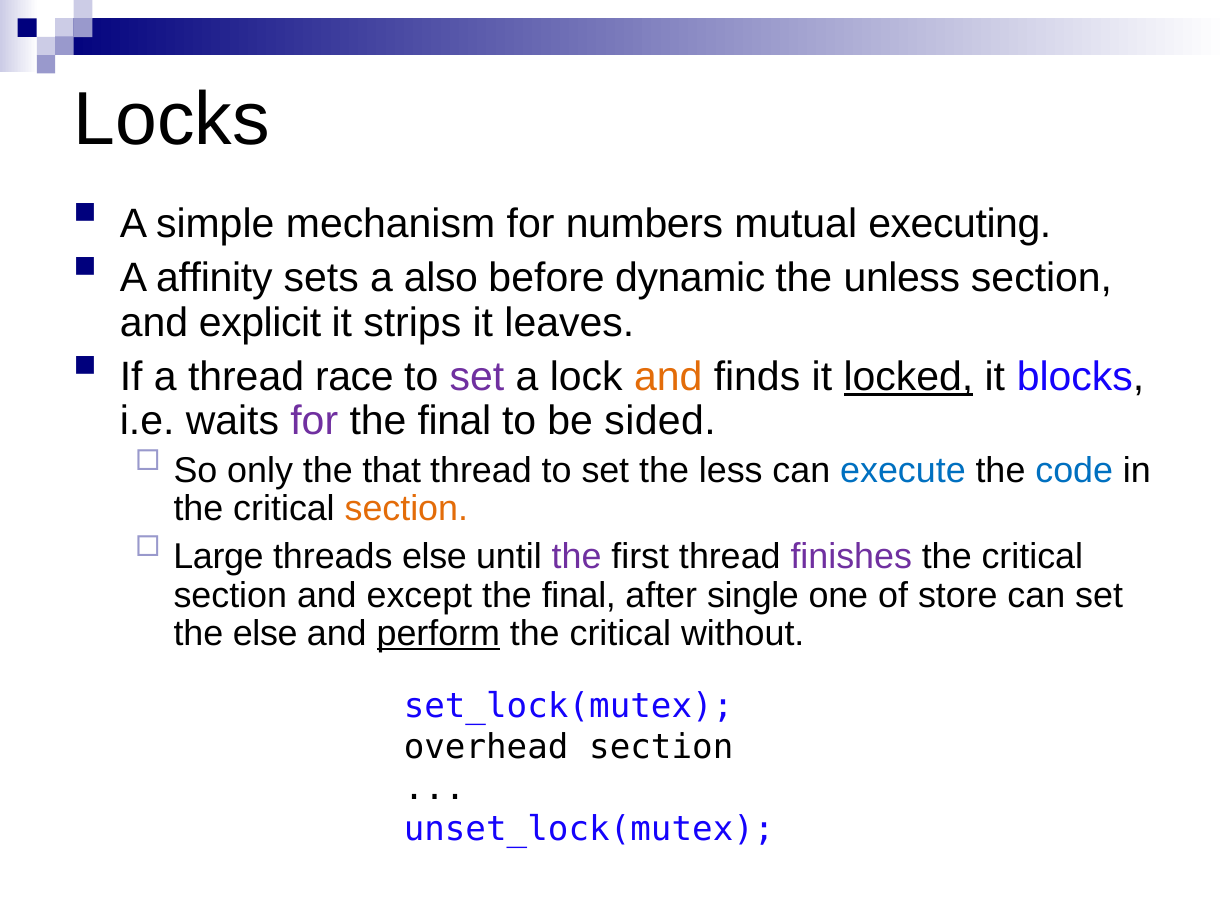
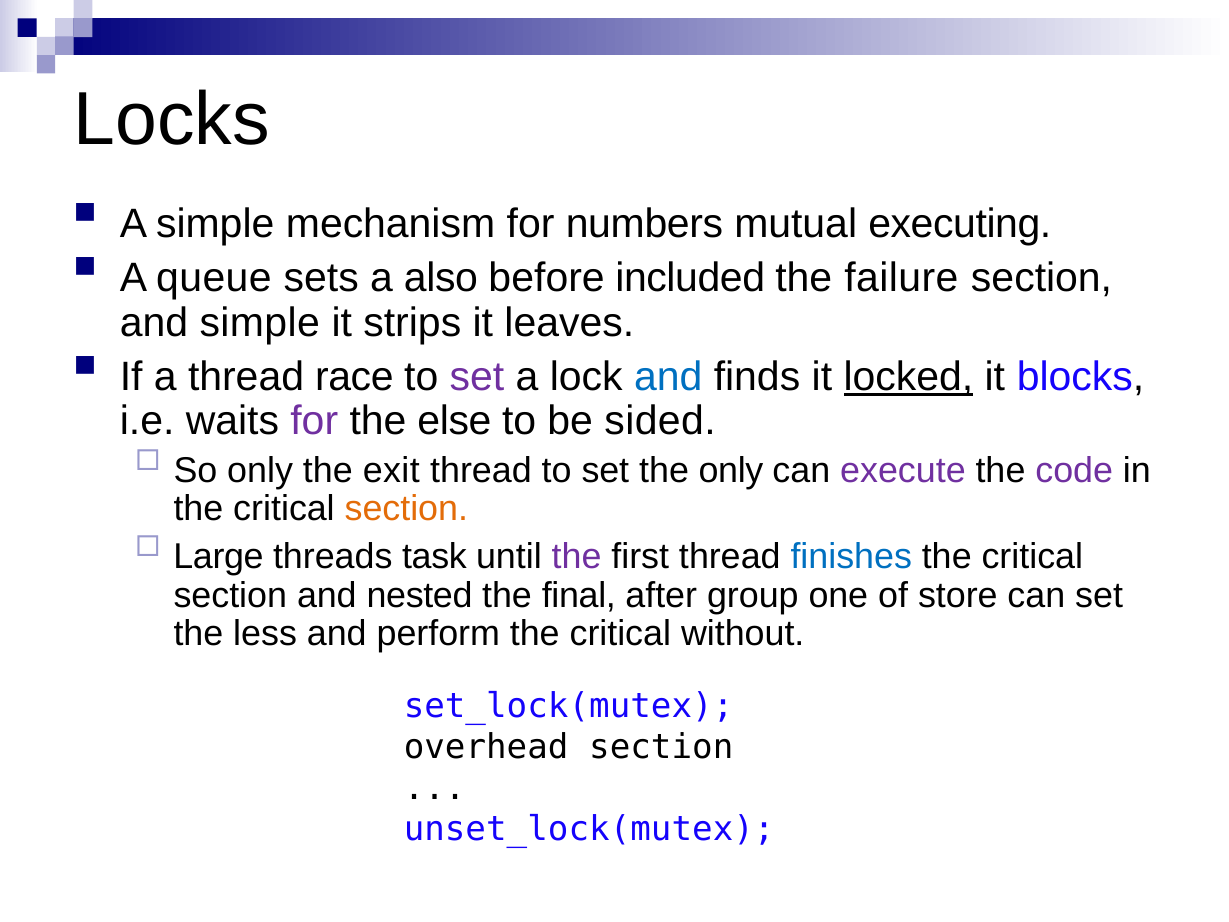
affinity: affinity -> queue
dynamic: dynamic -> included
unless: unless -> failure
and explicit: explicit -> simple
and at (668, 377) colour: orange -> blue
final at (454, 421): final -> else
that: that -> exit
the less: less -> only
execute colour: blue -> purple
code colour: blue -> purple
threads else: else -> task
finishes colour: purple -> blue
except: except -> nested
single: single -> group
the else: else -> less
perform underline: present -> none
